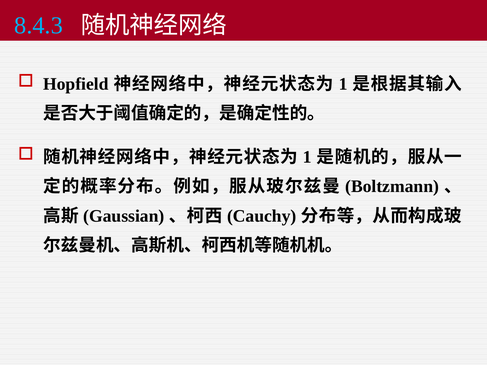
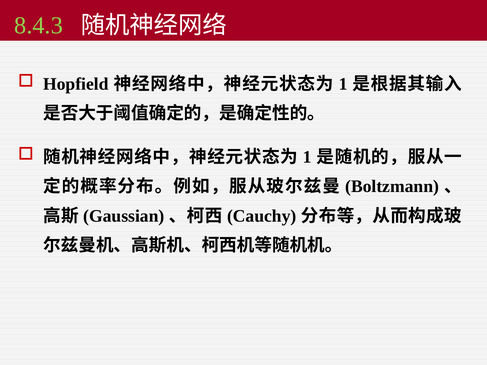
8.4.3 colour: light blue -> light green
